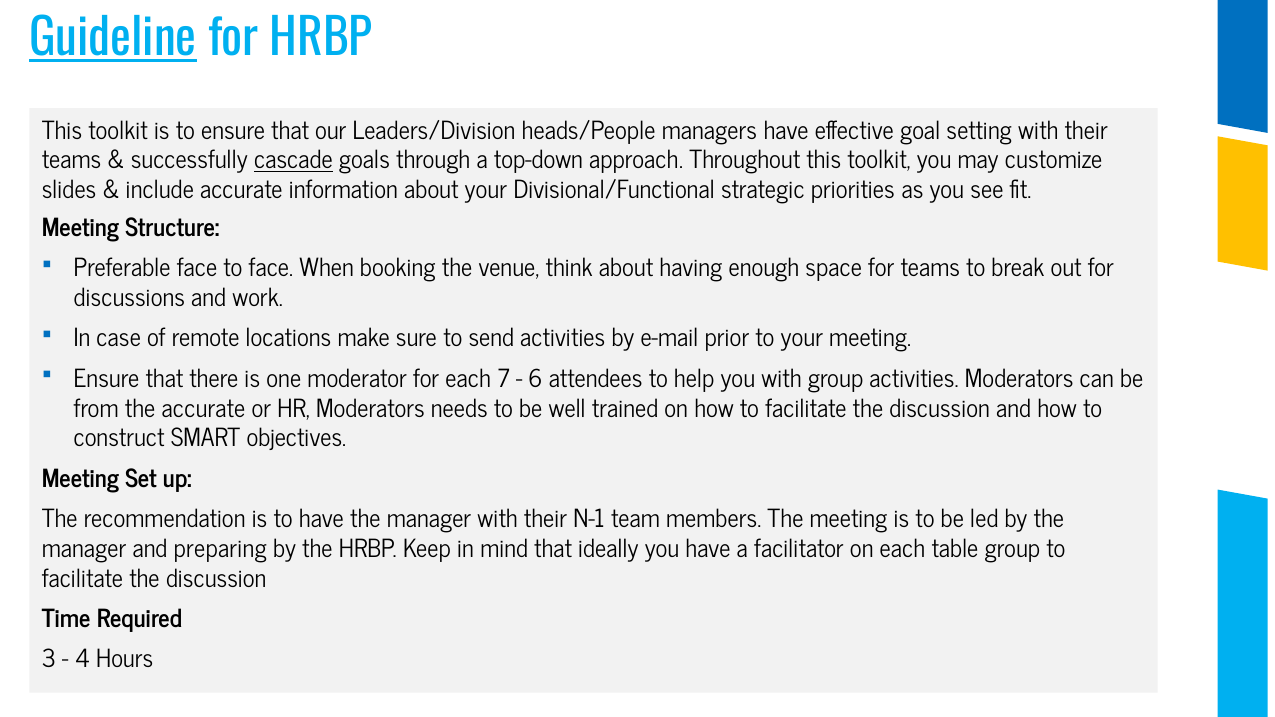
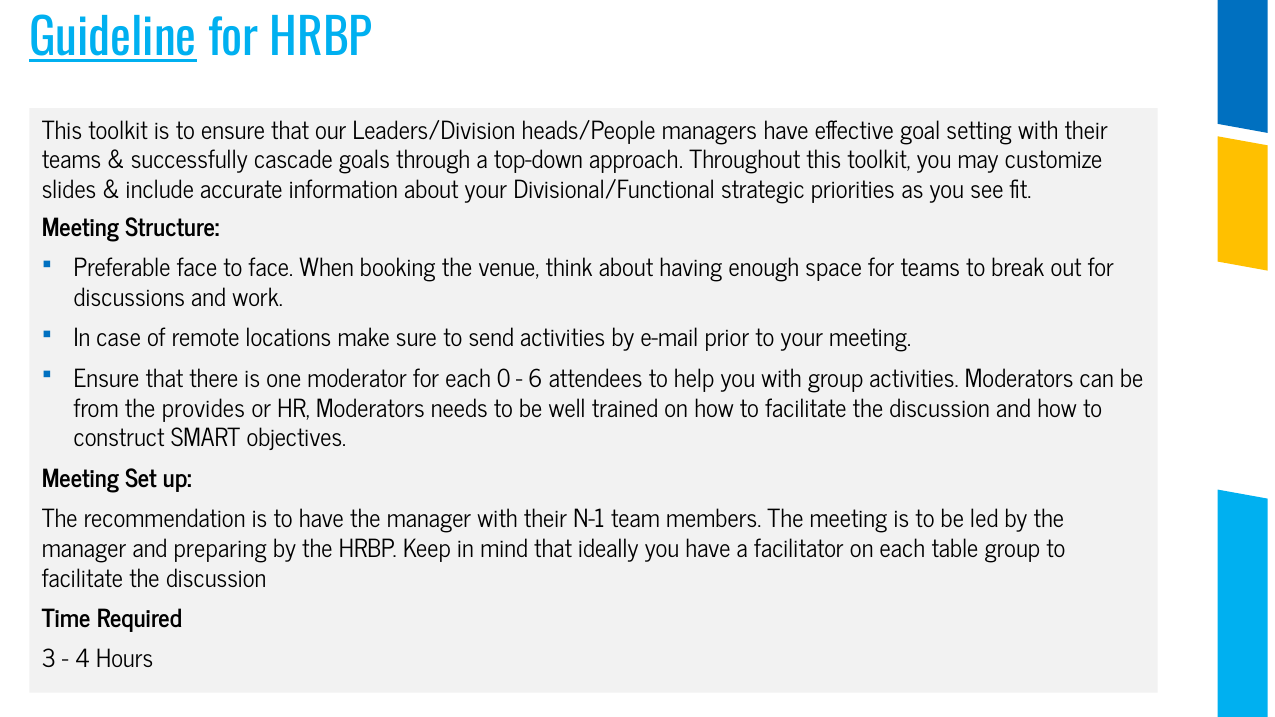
cascade underline: present -> none
7: 7 -> 0
the accurate: accurate -> provides
